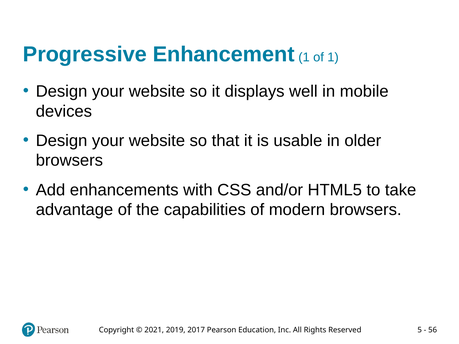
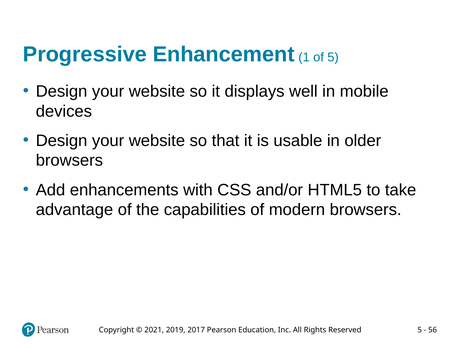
of 1: 1 -> 5
